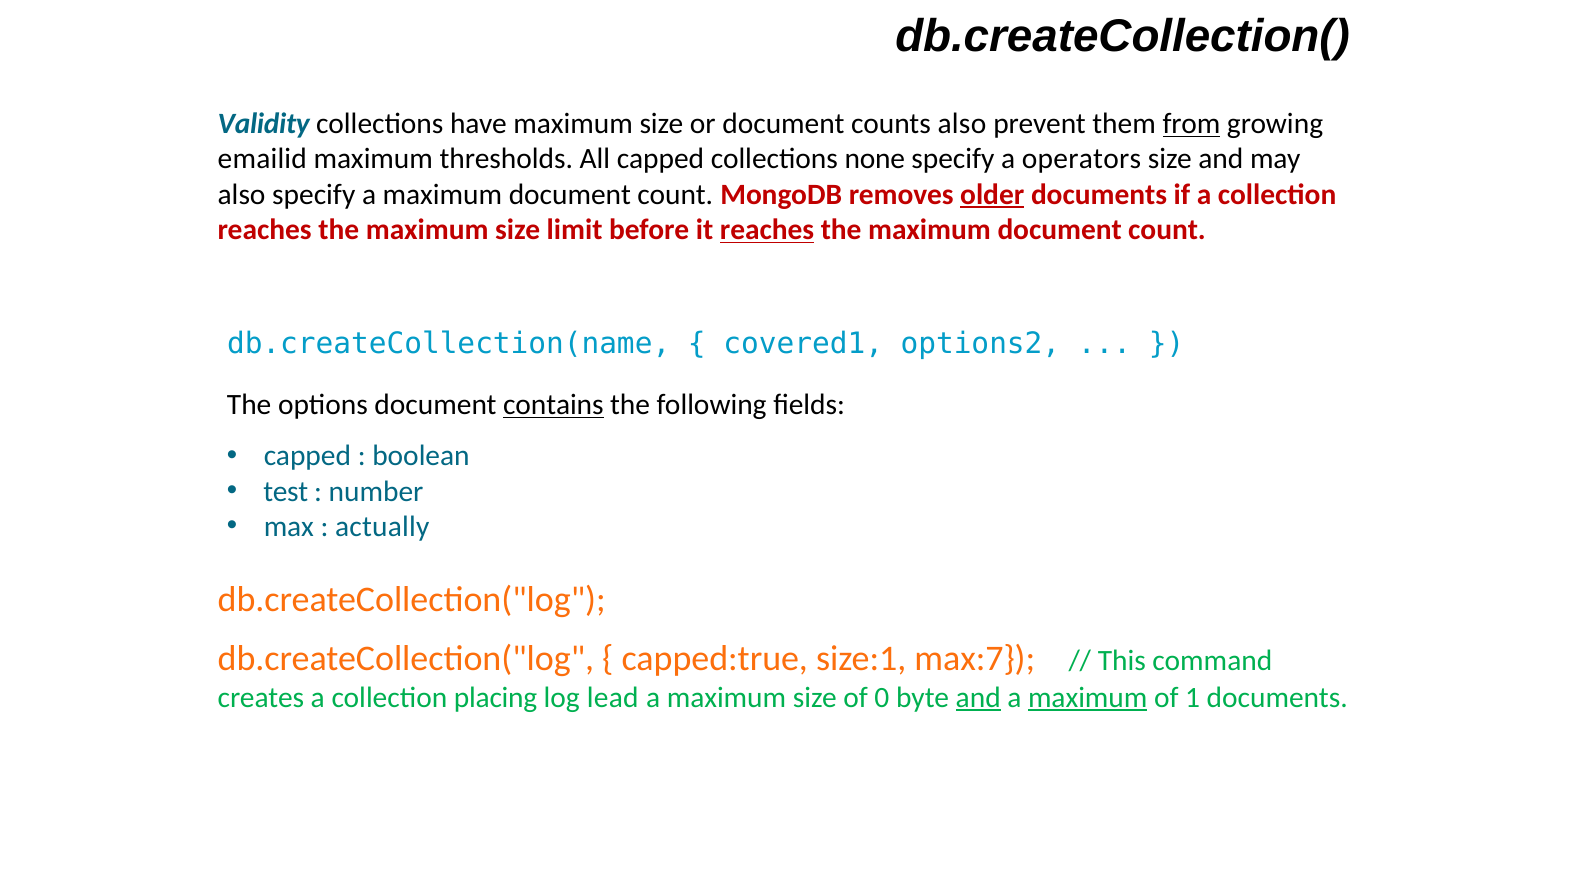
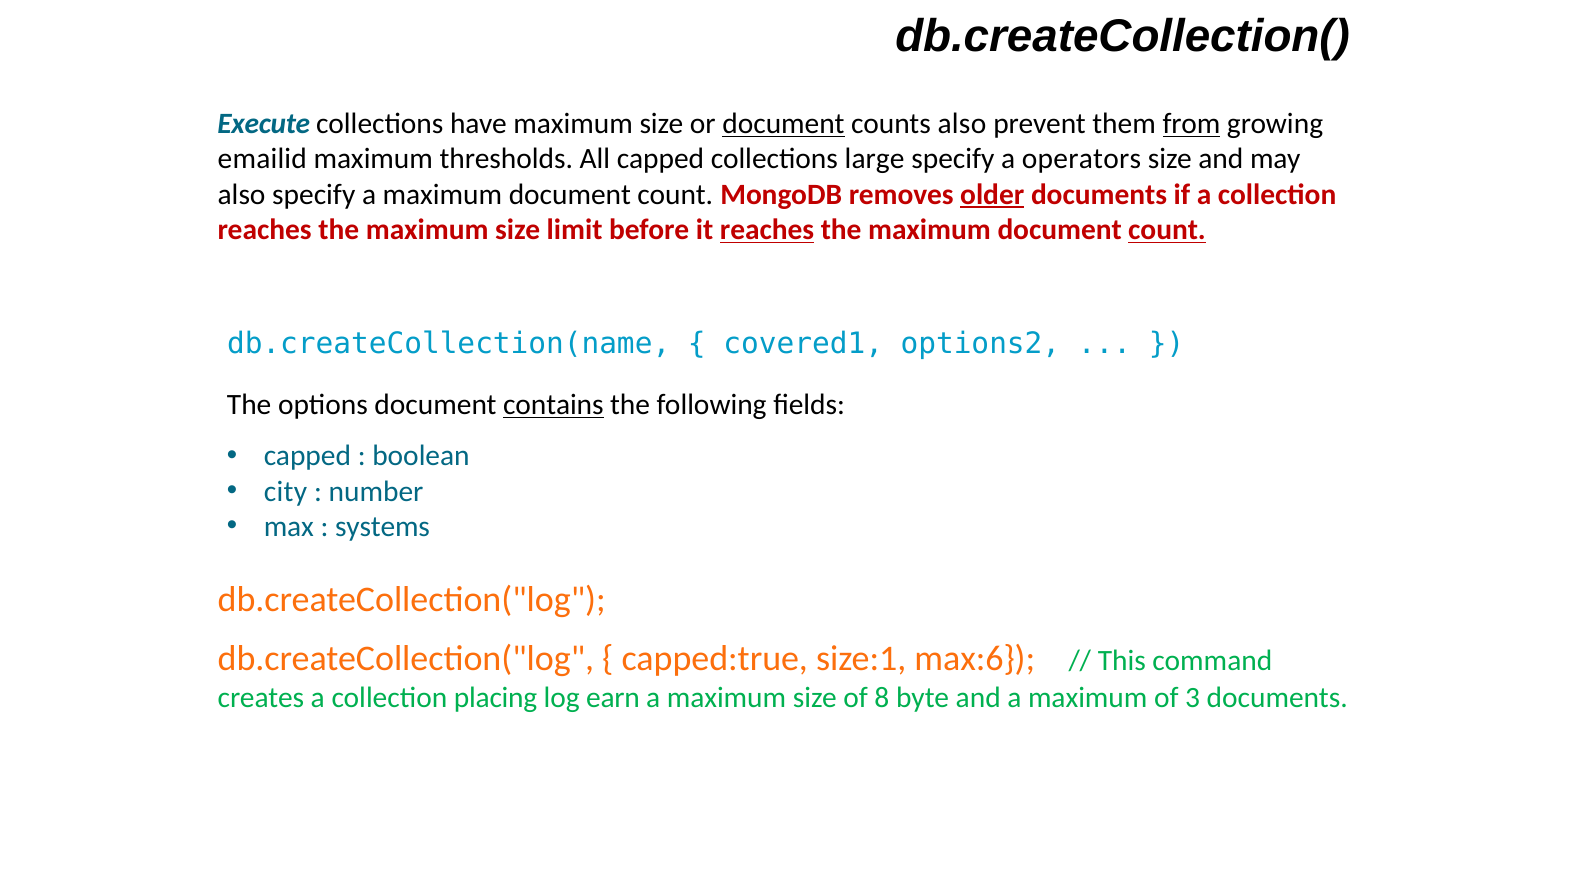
Validity: Validity -> Execute
document at (784, 124) underline: none -> present
none: none -> large
count at (1167, 230) underline: none -> present
test: test -> city
actually: actually -> systems
max:7: max:7 -> max:6
lead: lead -> earn
0: 0 -> 8
and at (978, 697) underline: present -> none
maximum at (1088, 697) underline: present -> none
1: 1 -> 3
